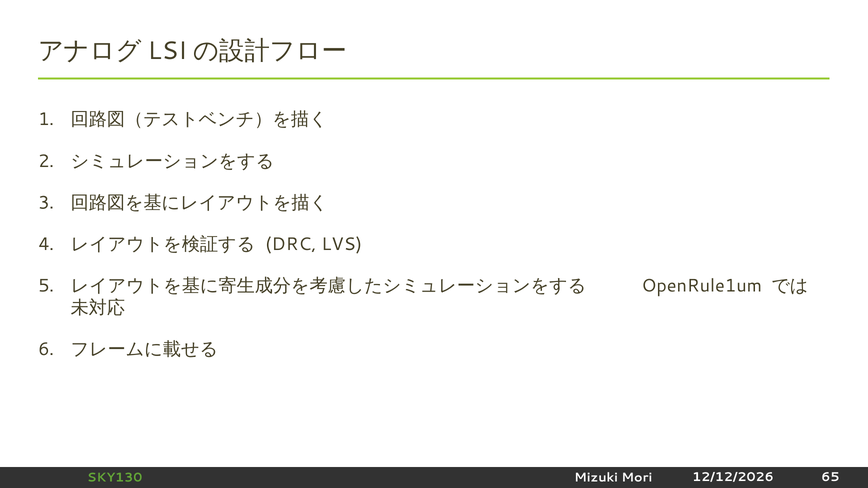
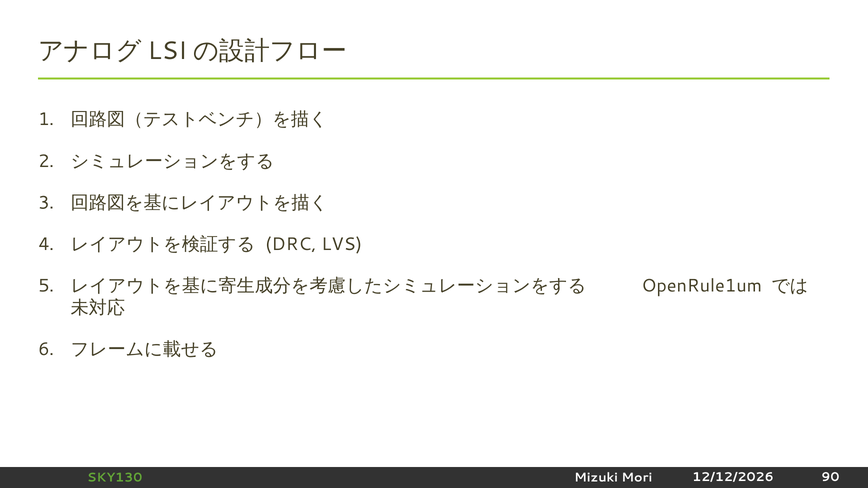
65: 65 -> 90
